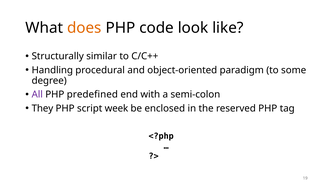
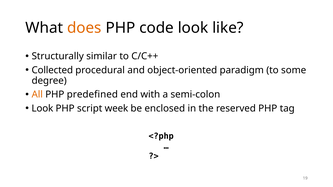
Handling: Handling -> Collected
All colour: purple -> orange
They at (42, 109): They -> Look
